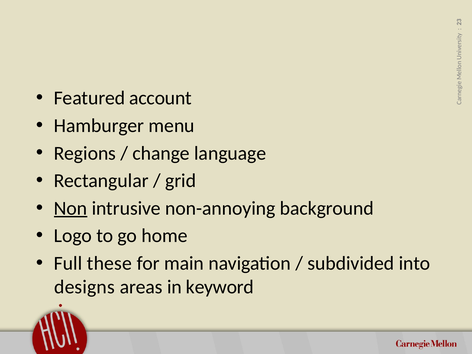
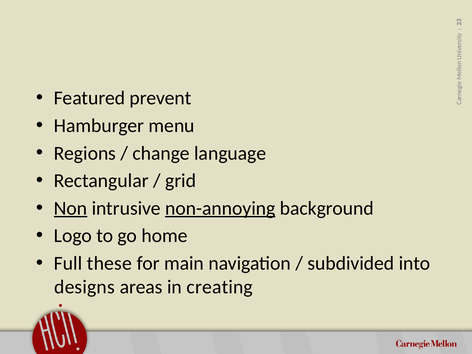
account: account -> prevent
non-annoying underline: none -> present
keyword: keyword -> creating
